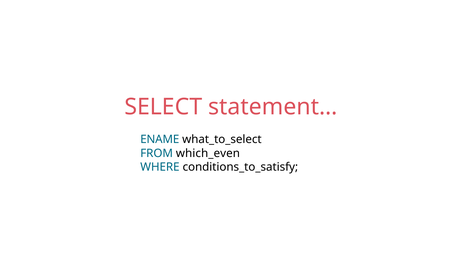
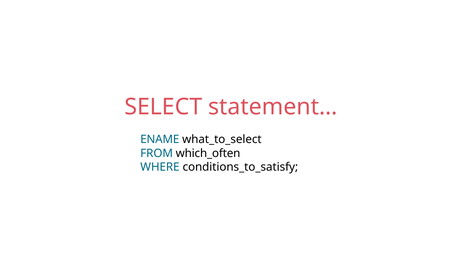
which_even: which_even -> which_often
